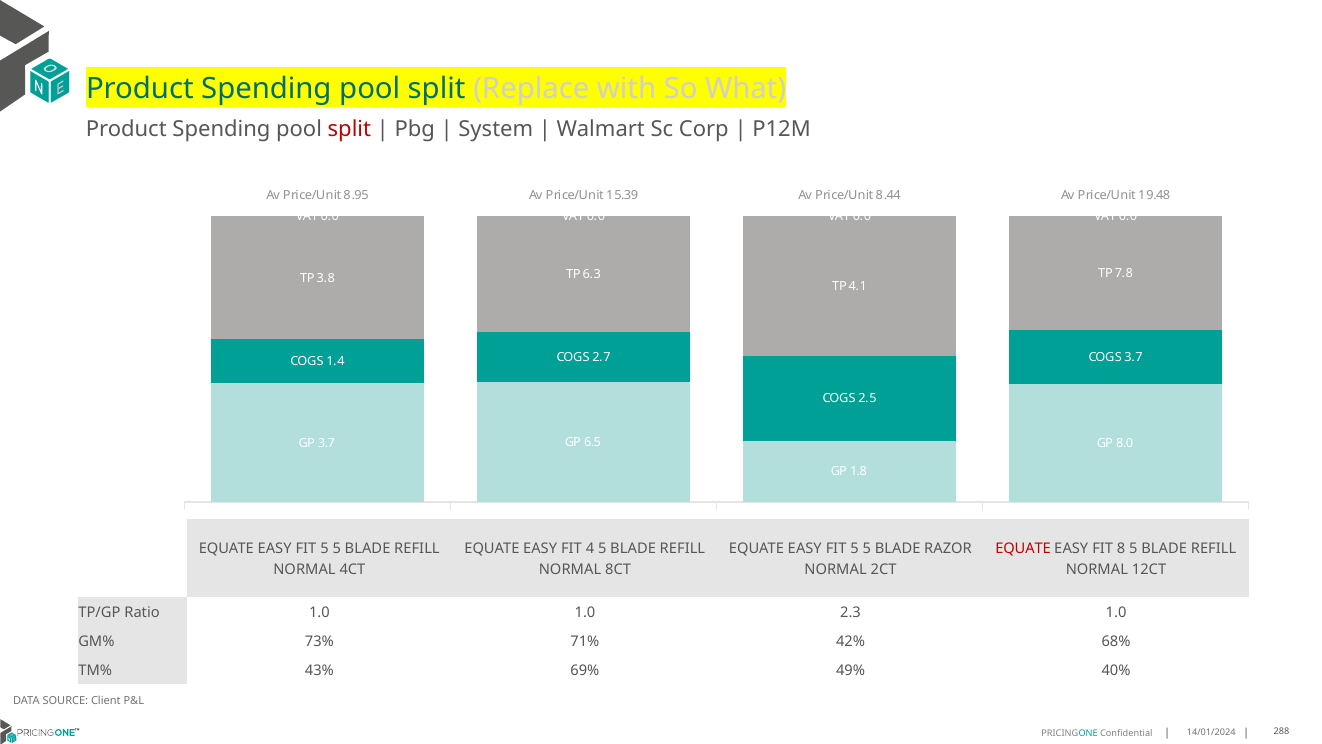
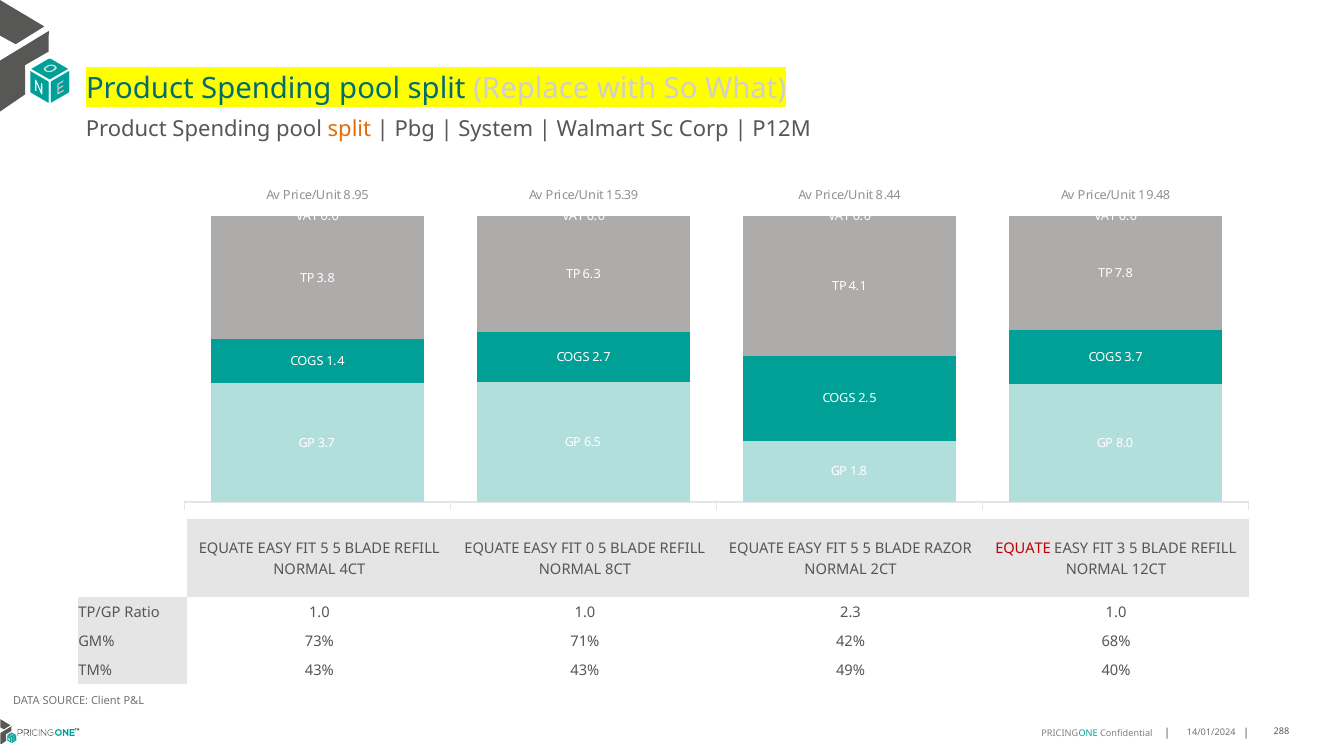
split at (349, 129) colour: red -> orange
4: 4 -> 0
8: 8 -> 3
43% 69%: 69% -> 43%
